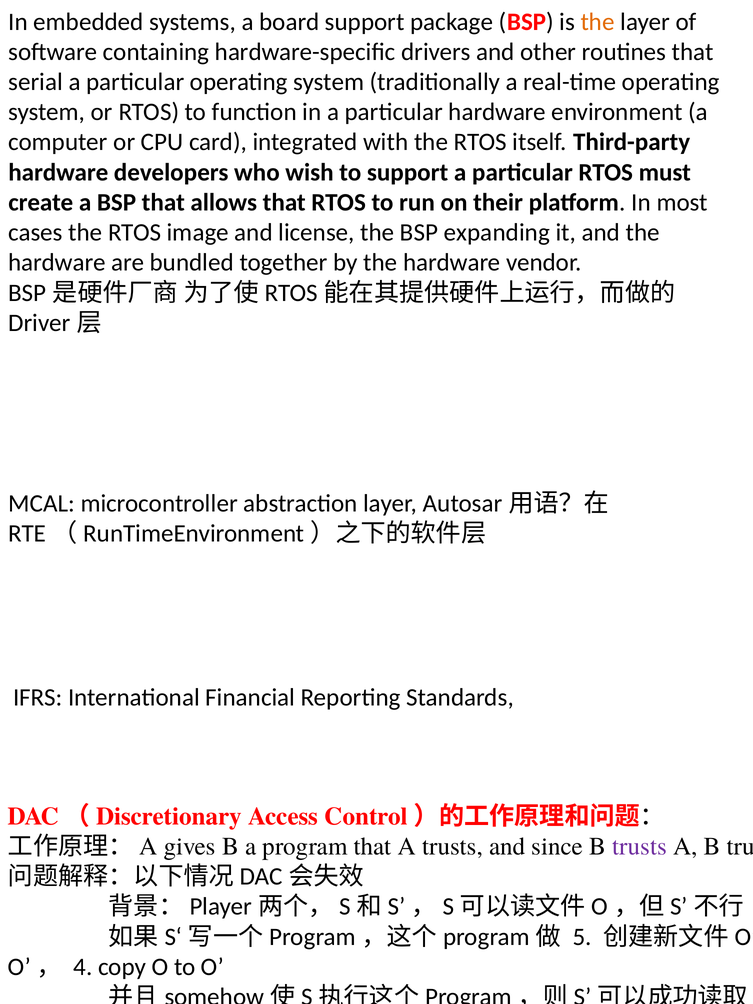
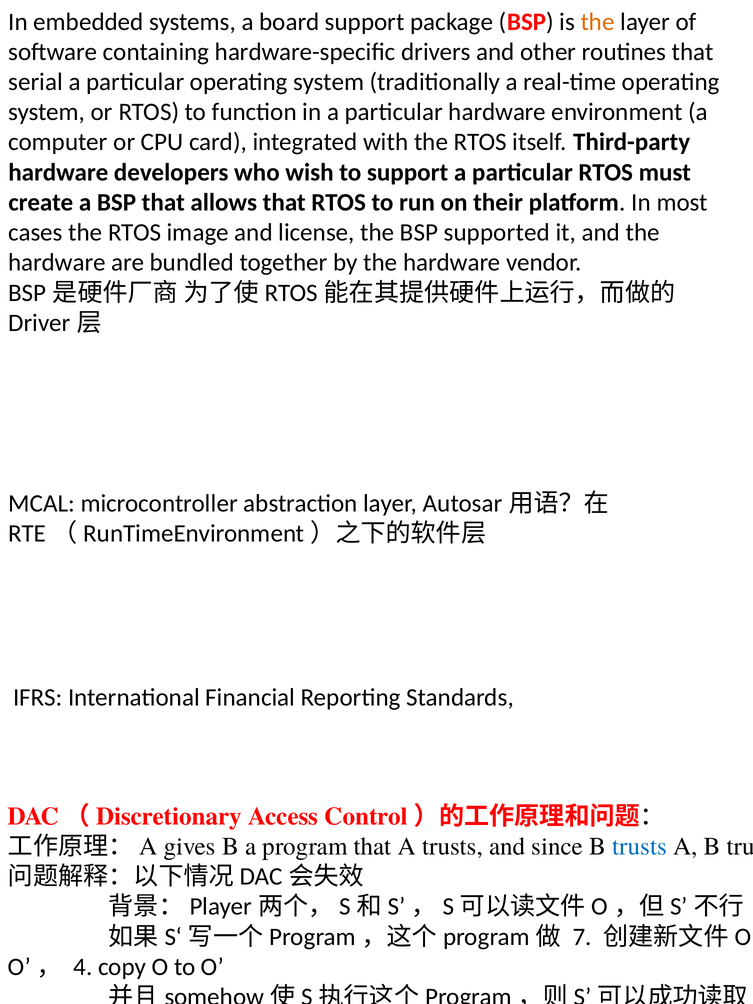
expanding: expanding -> supported
trusts at (640, 846) colour: purple -> blue
5: 5 -> 7
